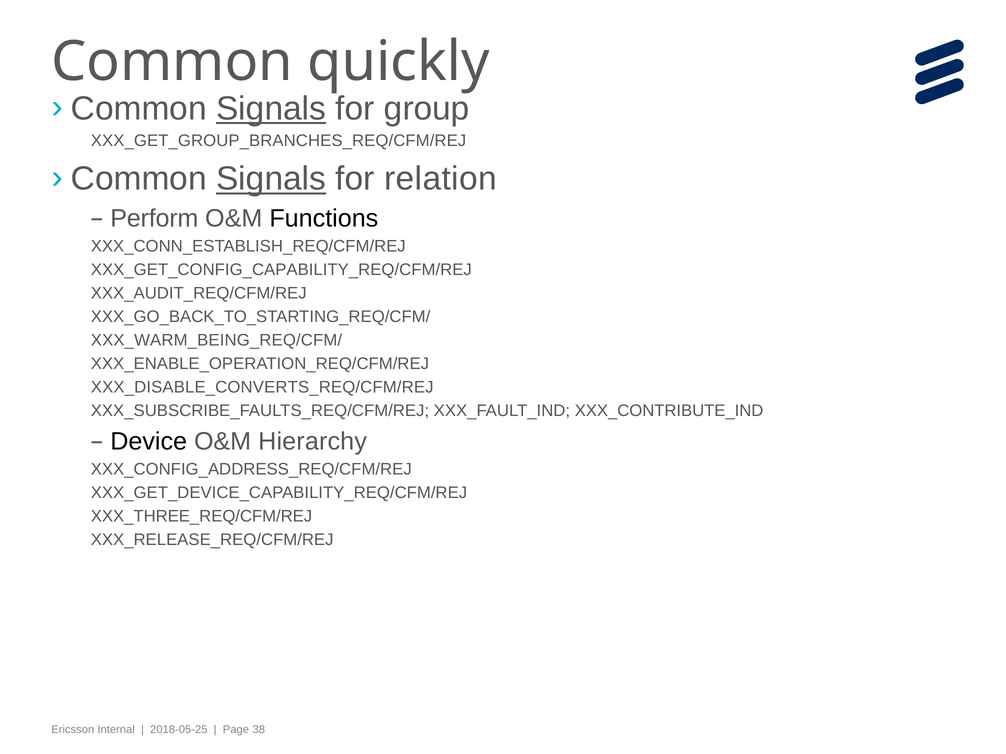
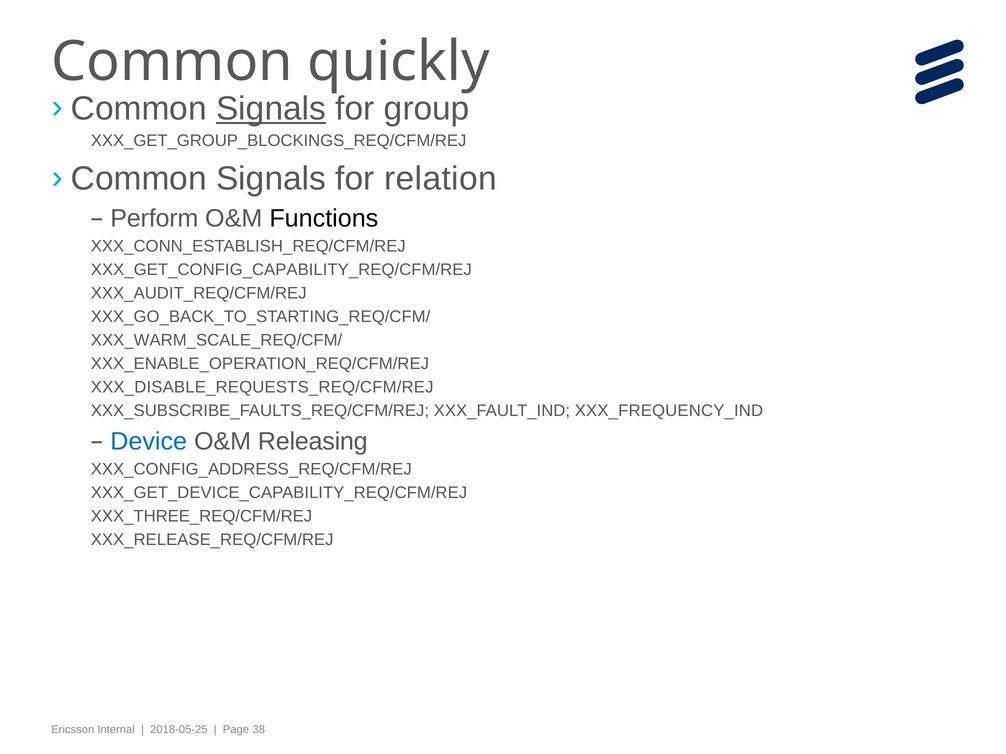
XXX_GET_GROUP_BRANCHES_REQ/CFM/REJ: XXX_GET_GROUP_BRANCHES_REQ/CFM/REJ -> XXX_GET_GROUP_BLOCKINGS_REQ/CFM/REJ
Signals at (271, 179) underline: present -> none
XXX_WARM_BEING_REQ/CFM/: XXX_WARM_BEING_REQ/CFM/ -> XXX_WARM_SCALE_REQ/CFM/
XXX_DISABLE_CONVERTS_REQ/CFM/REJ: XXX_DISABLE_CONVERTS_REQ/CFM/REJ -> XXX_DISABLE_REQUESTS_REQ/CFM/REJ
XXX_CONTRIBUTE_IND: XXX_CONTRIBUTE_IND -> XXX_FREQUENCY_IND
Device colour: black -> blue
Hierarchy: Hierarchy -> Releasing
